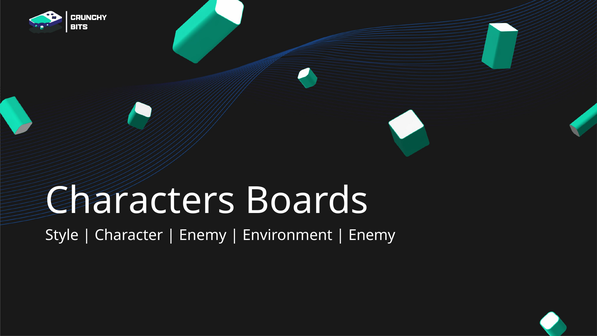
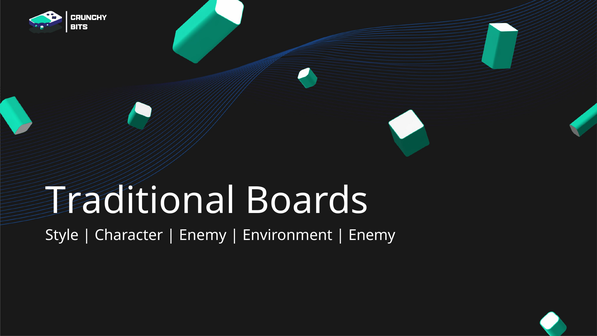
Characters: Characters -> Traditional
